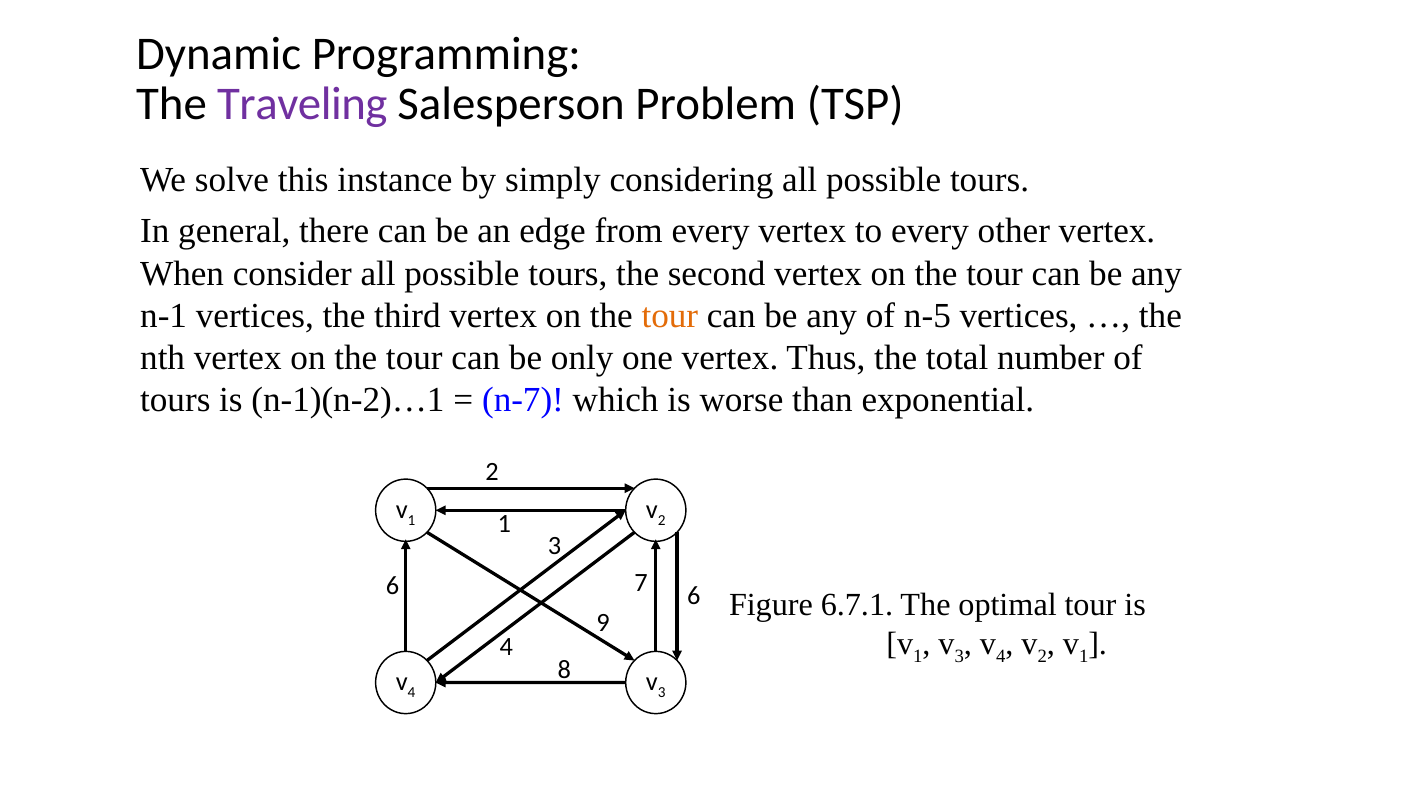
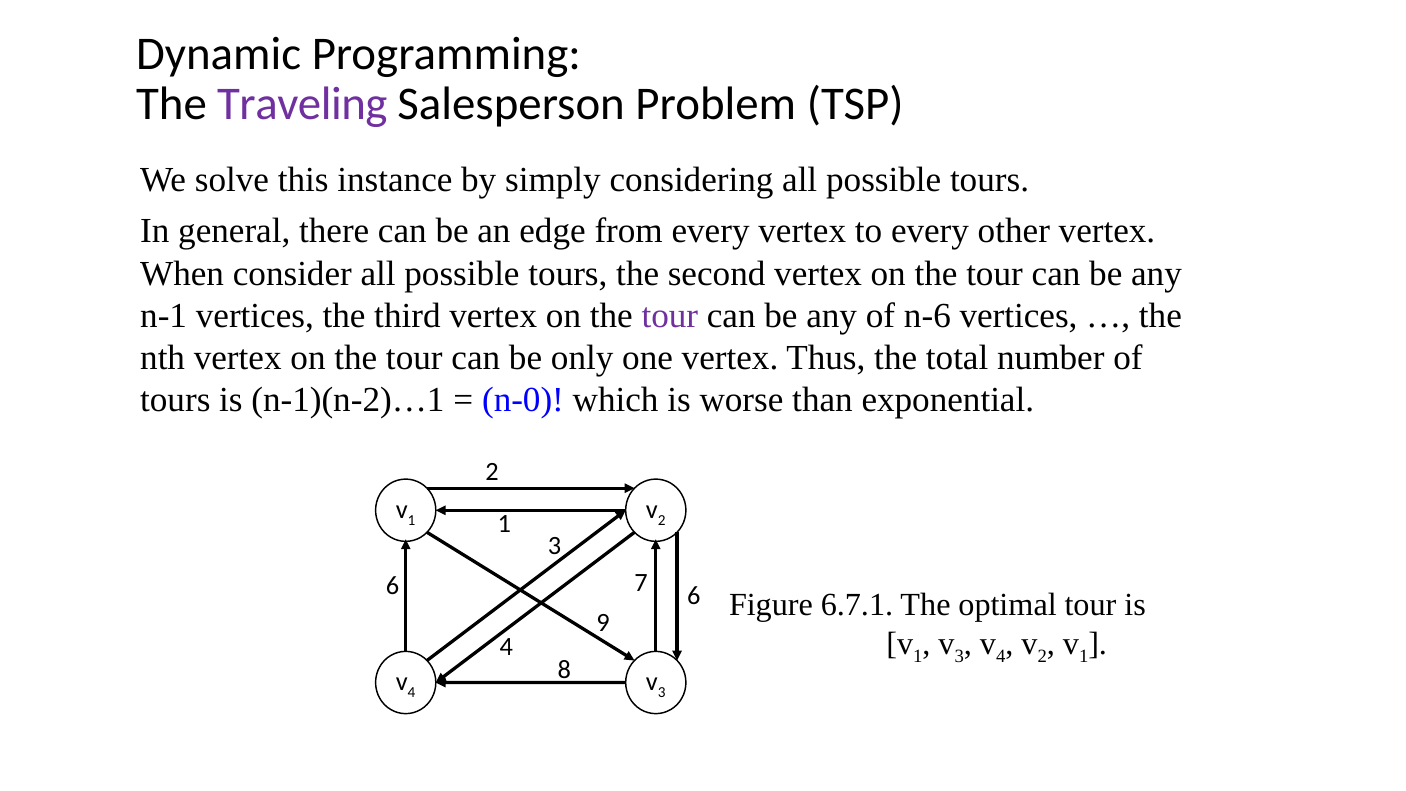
tour at (670, 316) colour: orange -> purple
n-5: n-5 -> n-6
n-7: n-7 -> n-0
